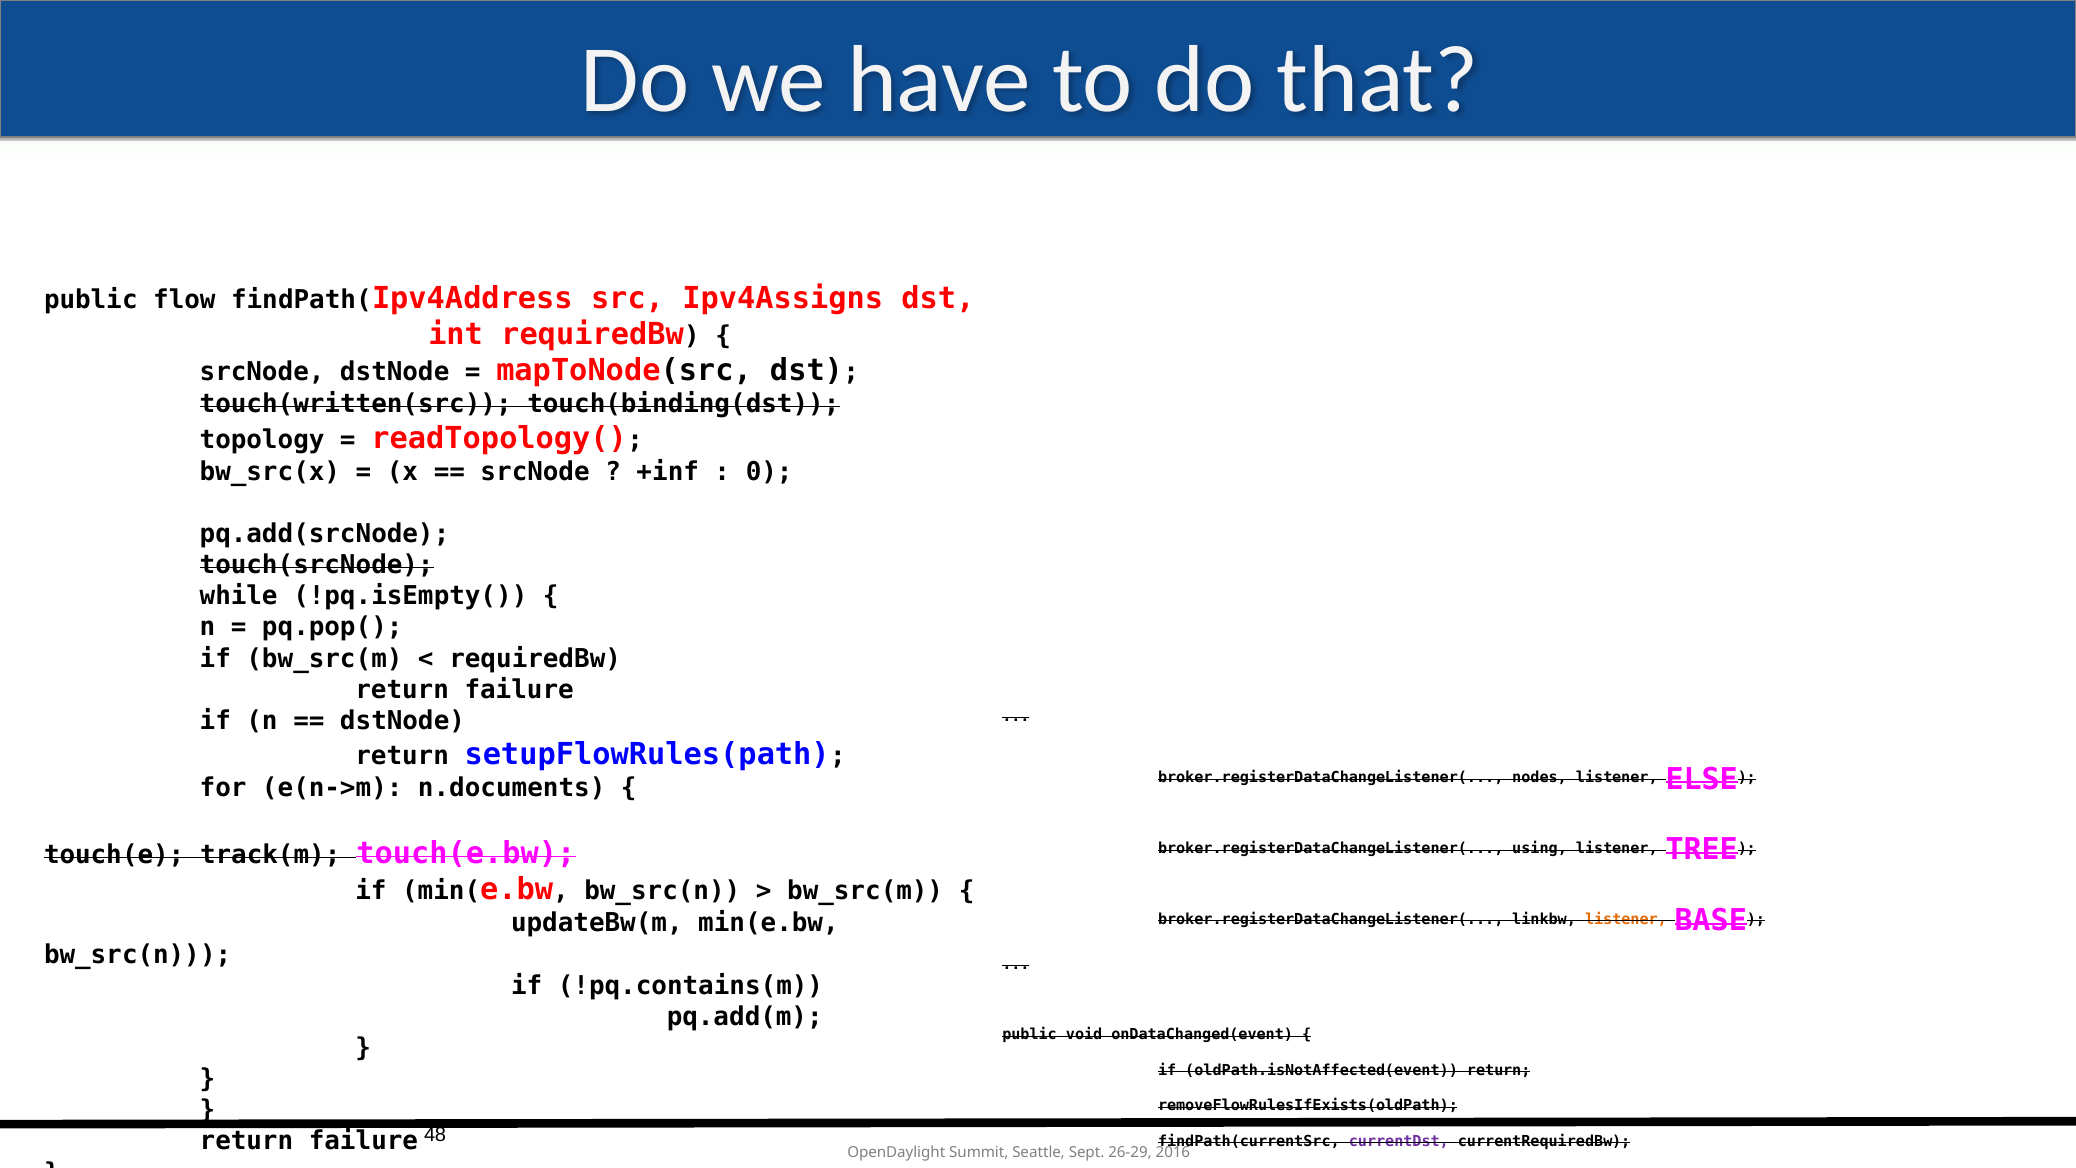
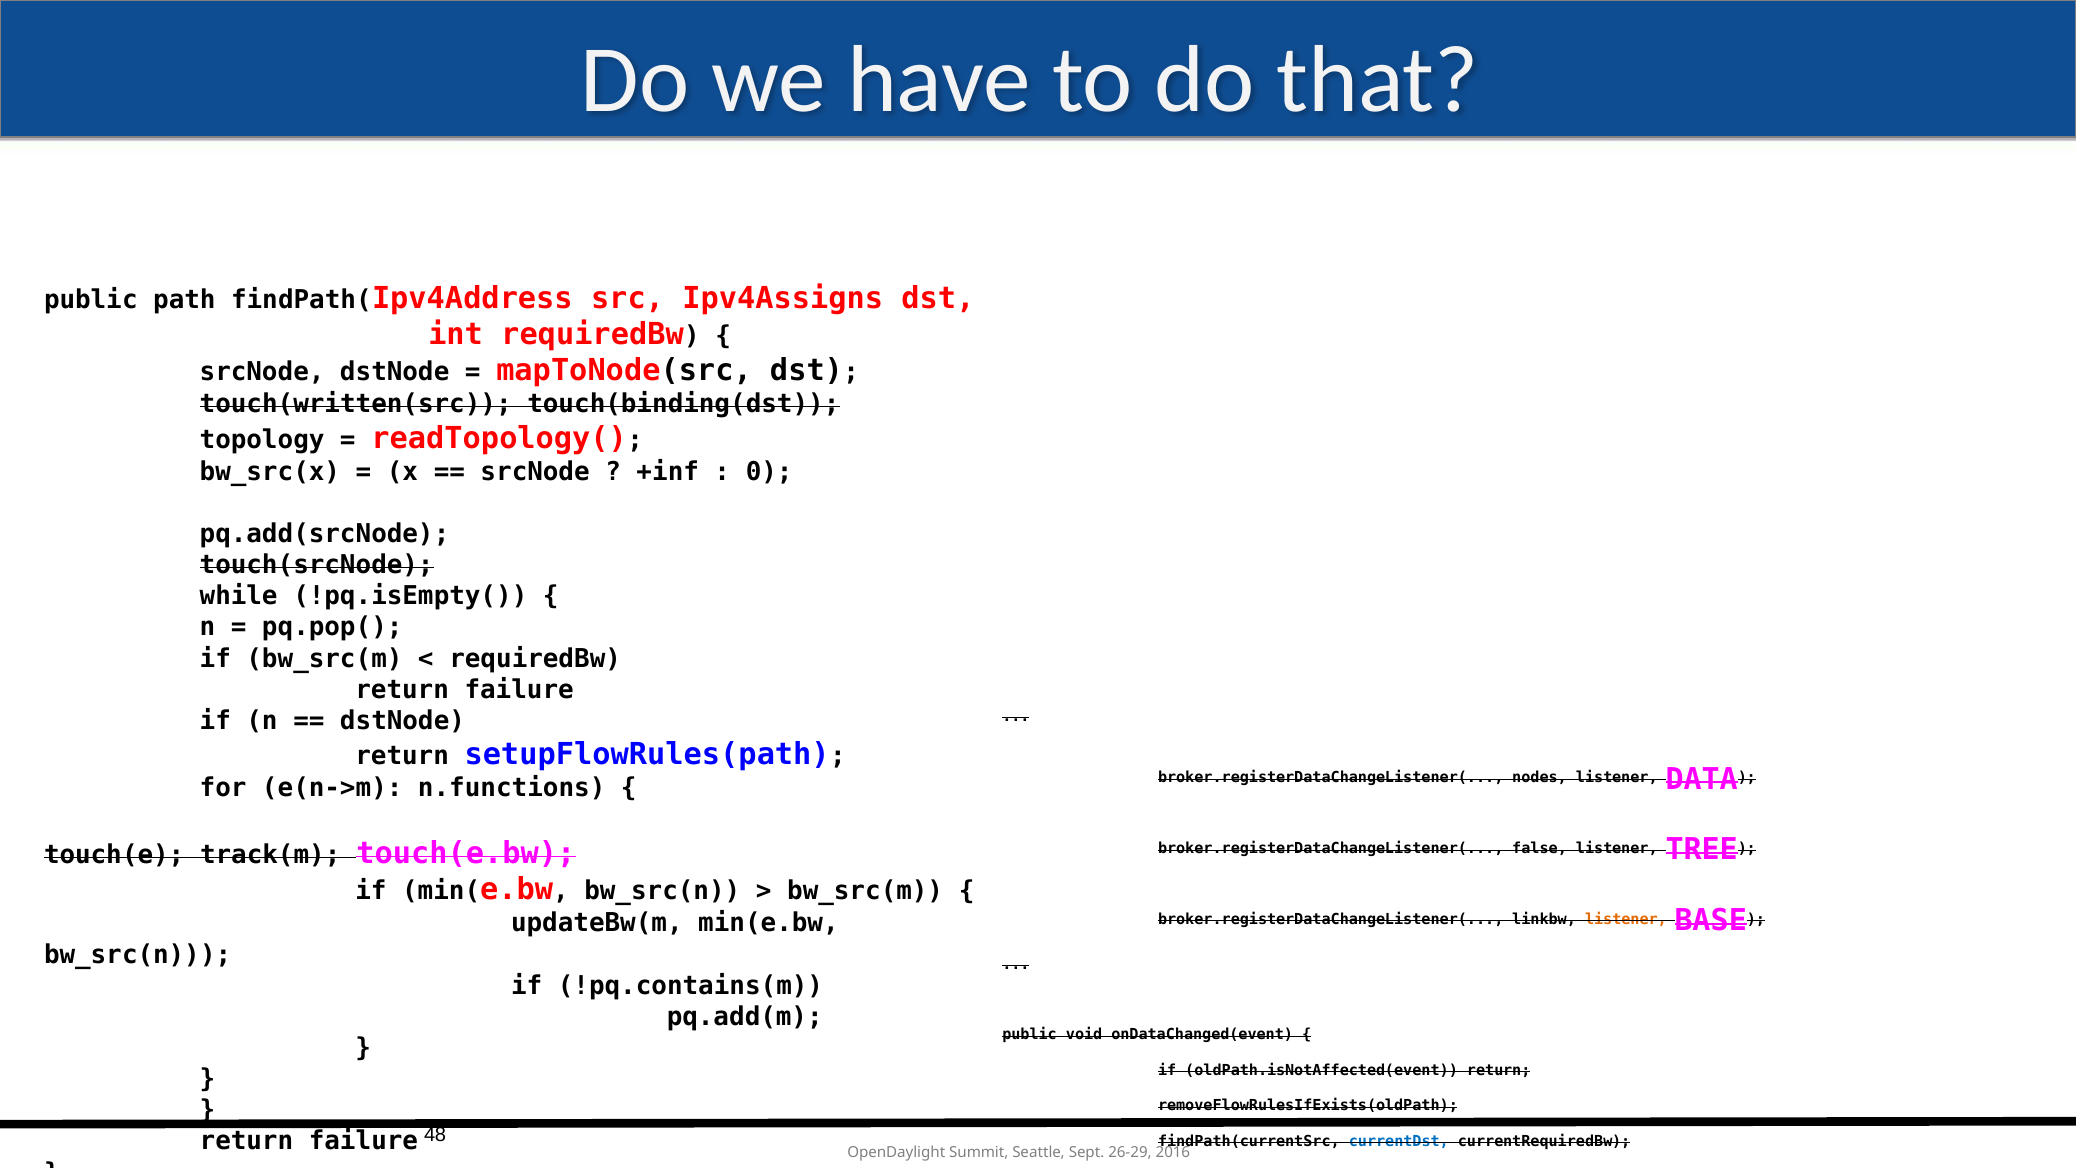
flow: flow -> path
ELSE: ELSE -> DATA
n.documents: n.documents -> n.functions
using: using -> false
currentDst colour: purple -> blue
